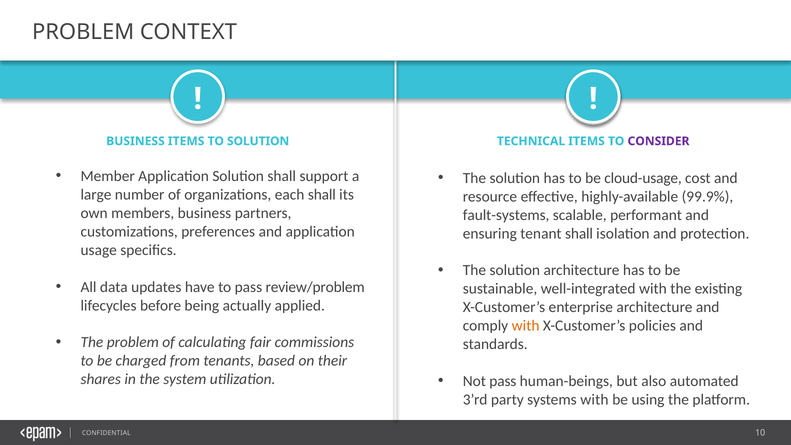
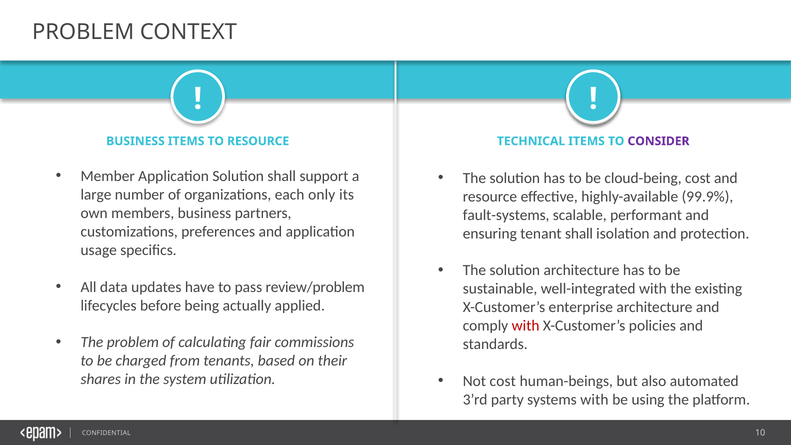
TO SOLUTION: SOLUTION -> RESOURCE
cloud-usage: cloud-usage -> cloud-being
each shall: shall -> only
with at (526, 326) colour: orange -> red
Not pass: pass -> cost
